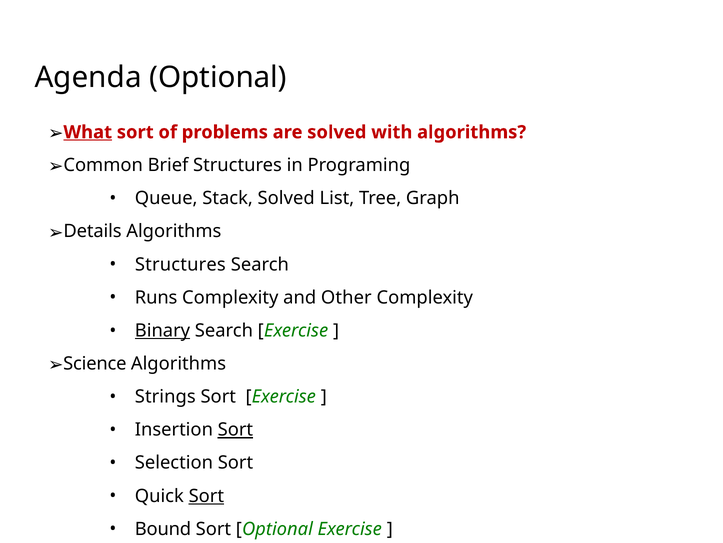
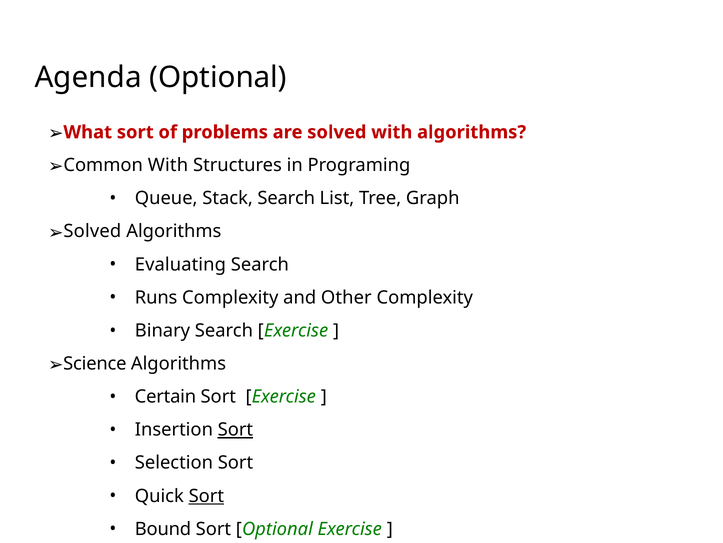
What underline: present -> none
Common Brief: Brief -> With
Stack Solved: Solved -> Search
Details at (93, 231): Details -> Solved
Structures at (180, 264): Structures -> Evaluating
Binary underline: present -> none
Strings: Strings -> Certain
